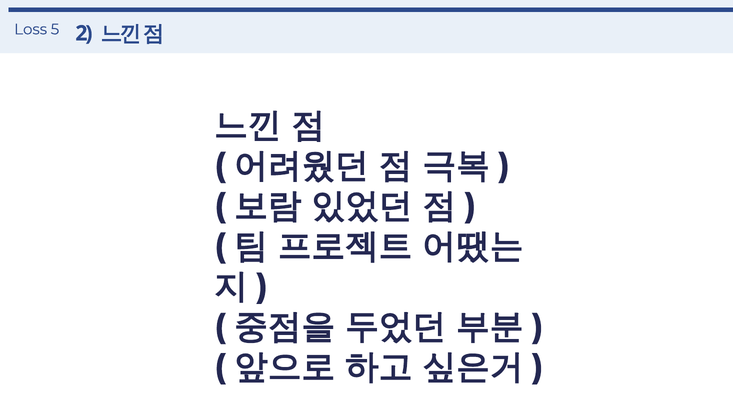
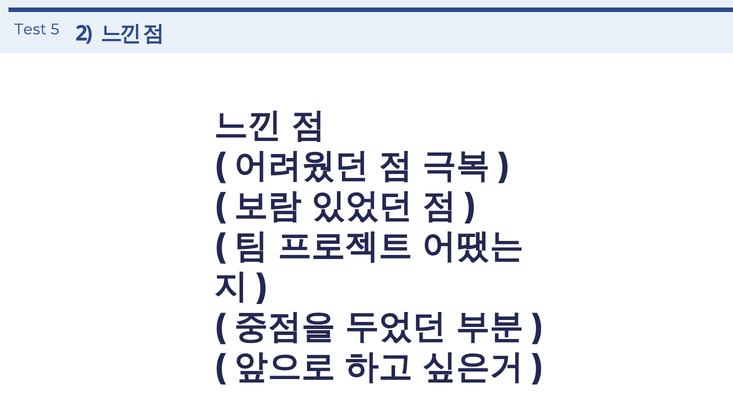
Loss: Loss -> Test
